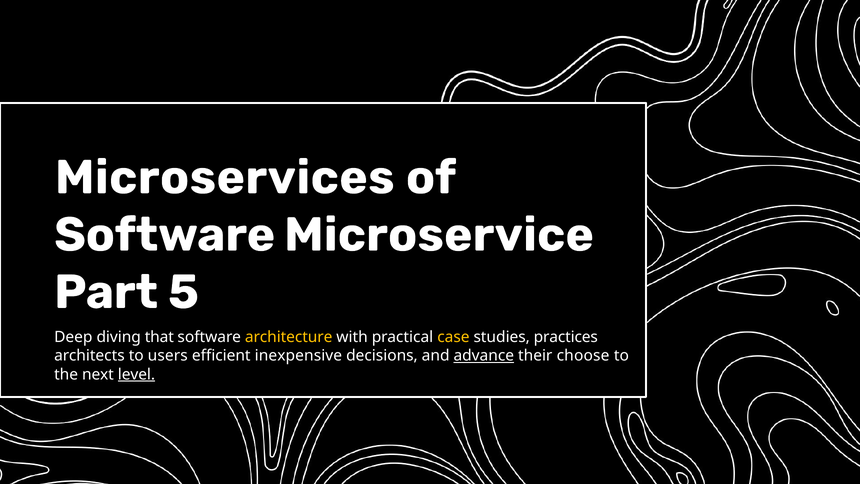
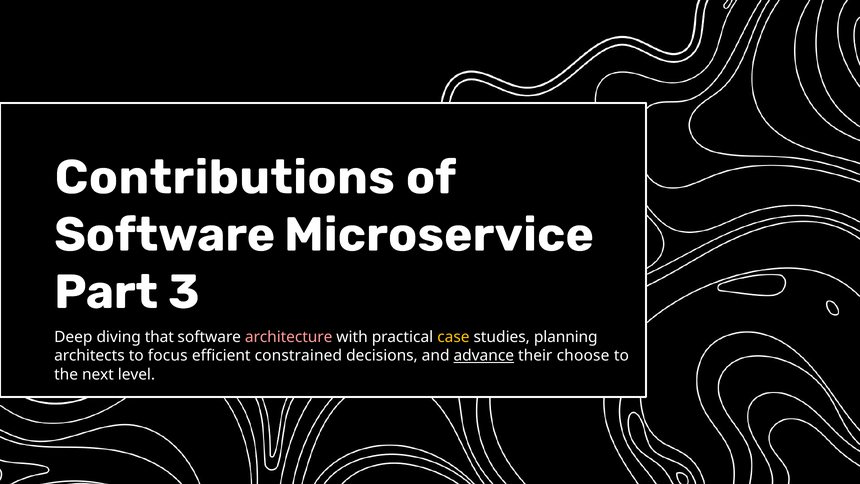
Microservices: Microservices -> Contributions
5: 5 -> 3
architecture colour: yellow -> pink
practices: practices -> planning
users: users -> focus
inexpensive: inexpensive -> constrained
level underline: present -> none
